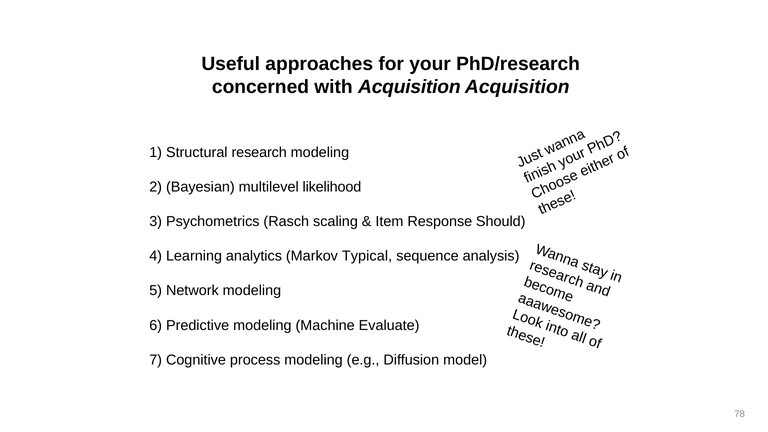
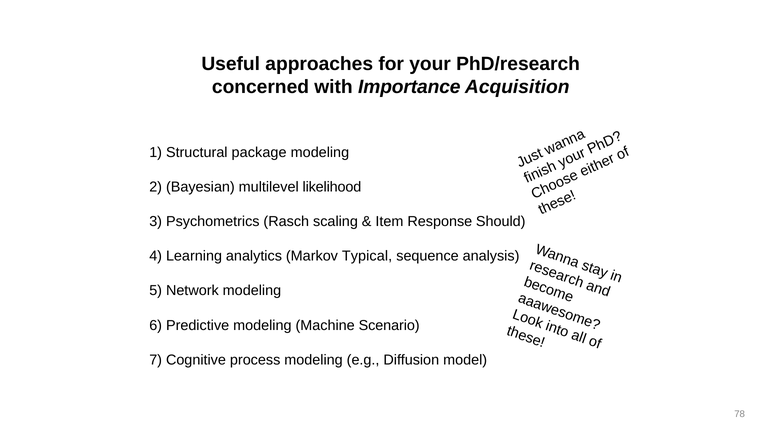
with Acquisition: Acquisition -> Importance
research: research -> package
Evaluate: Evaluate -> Scenario
